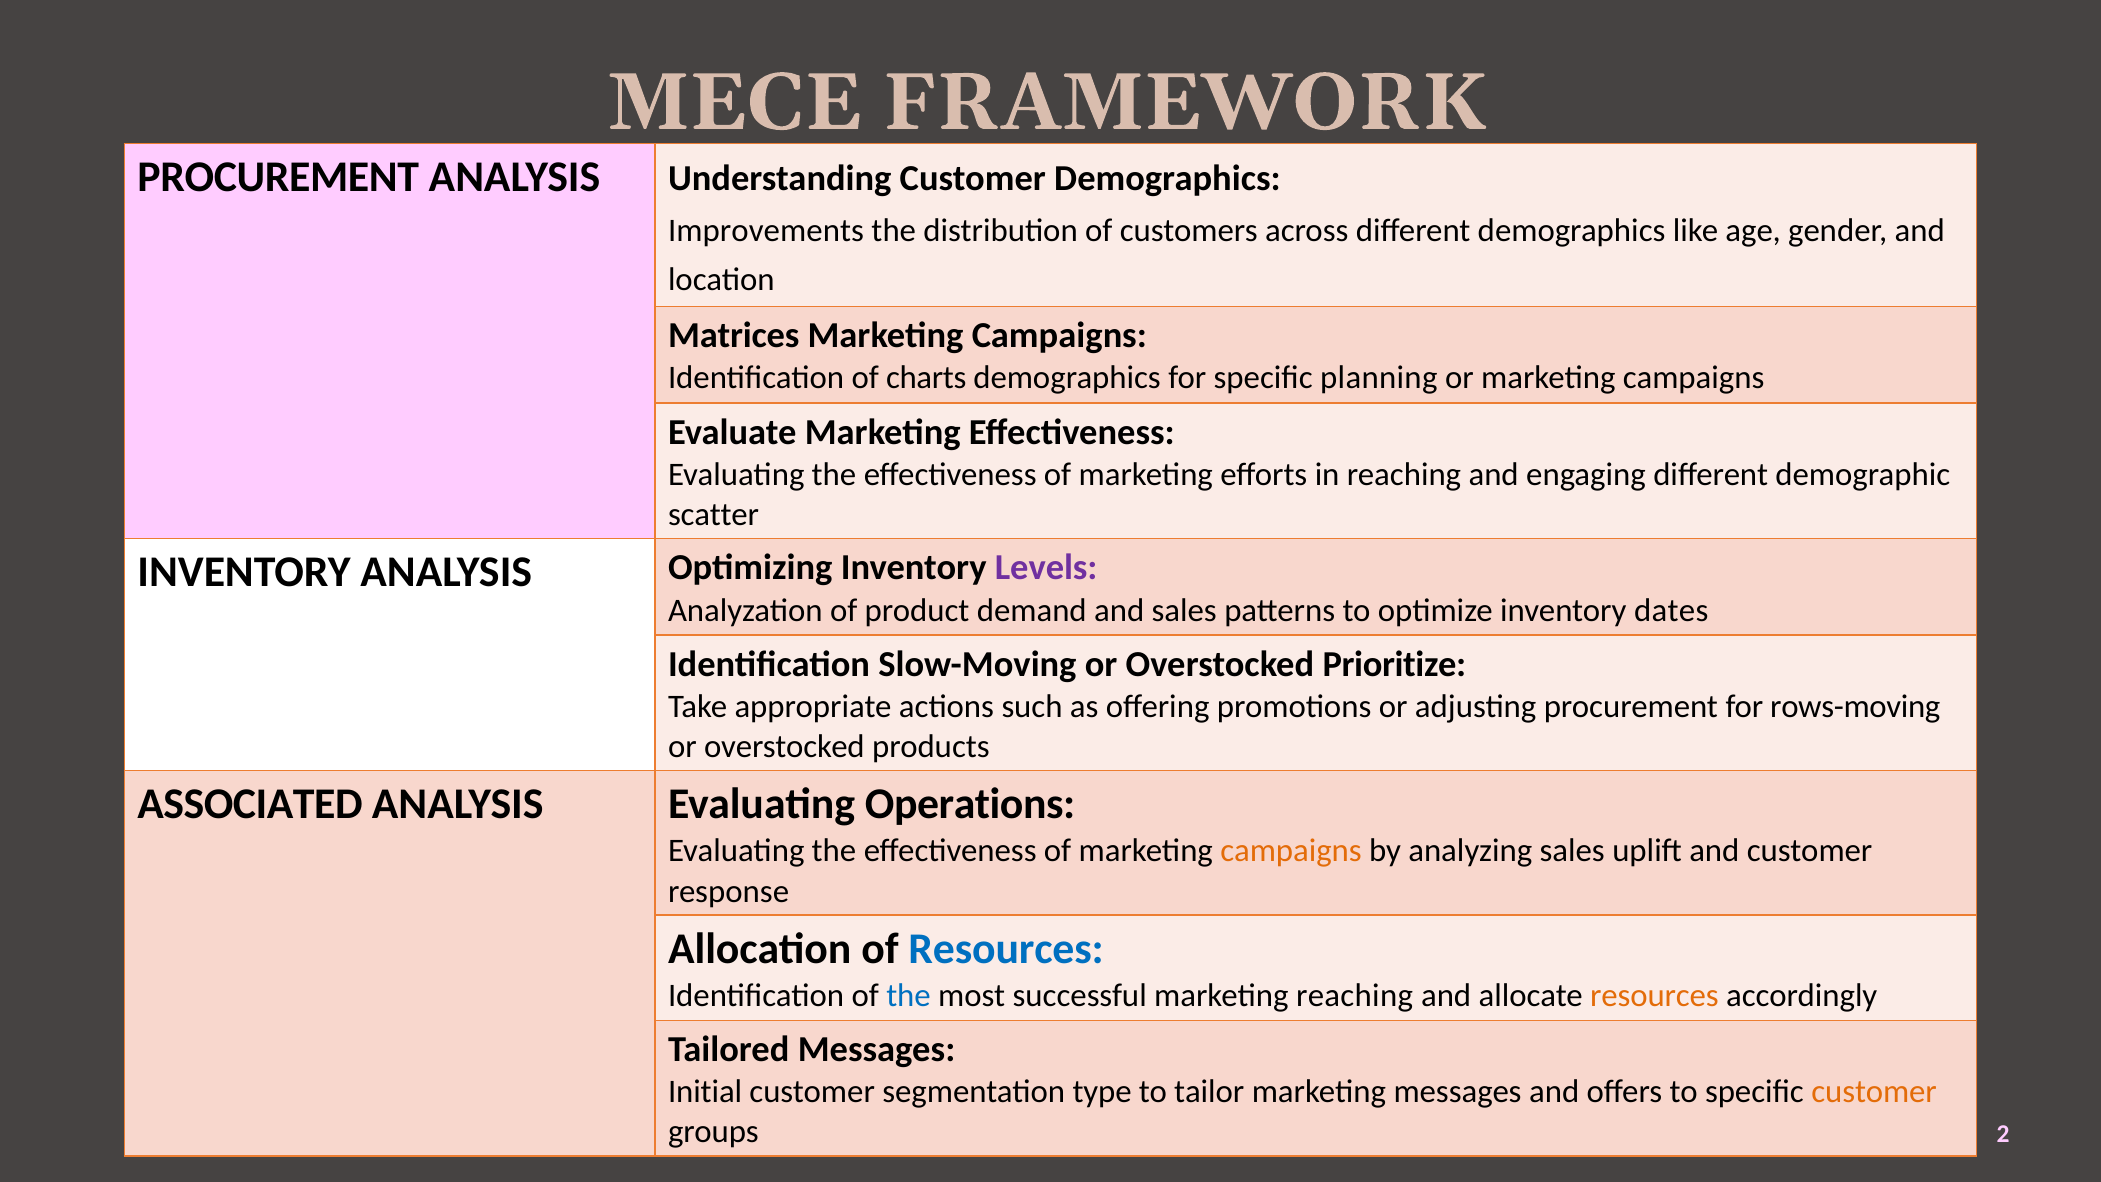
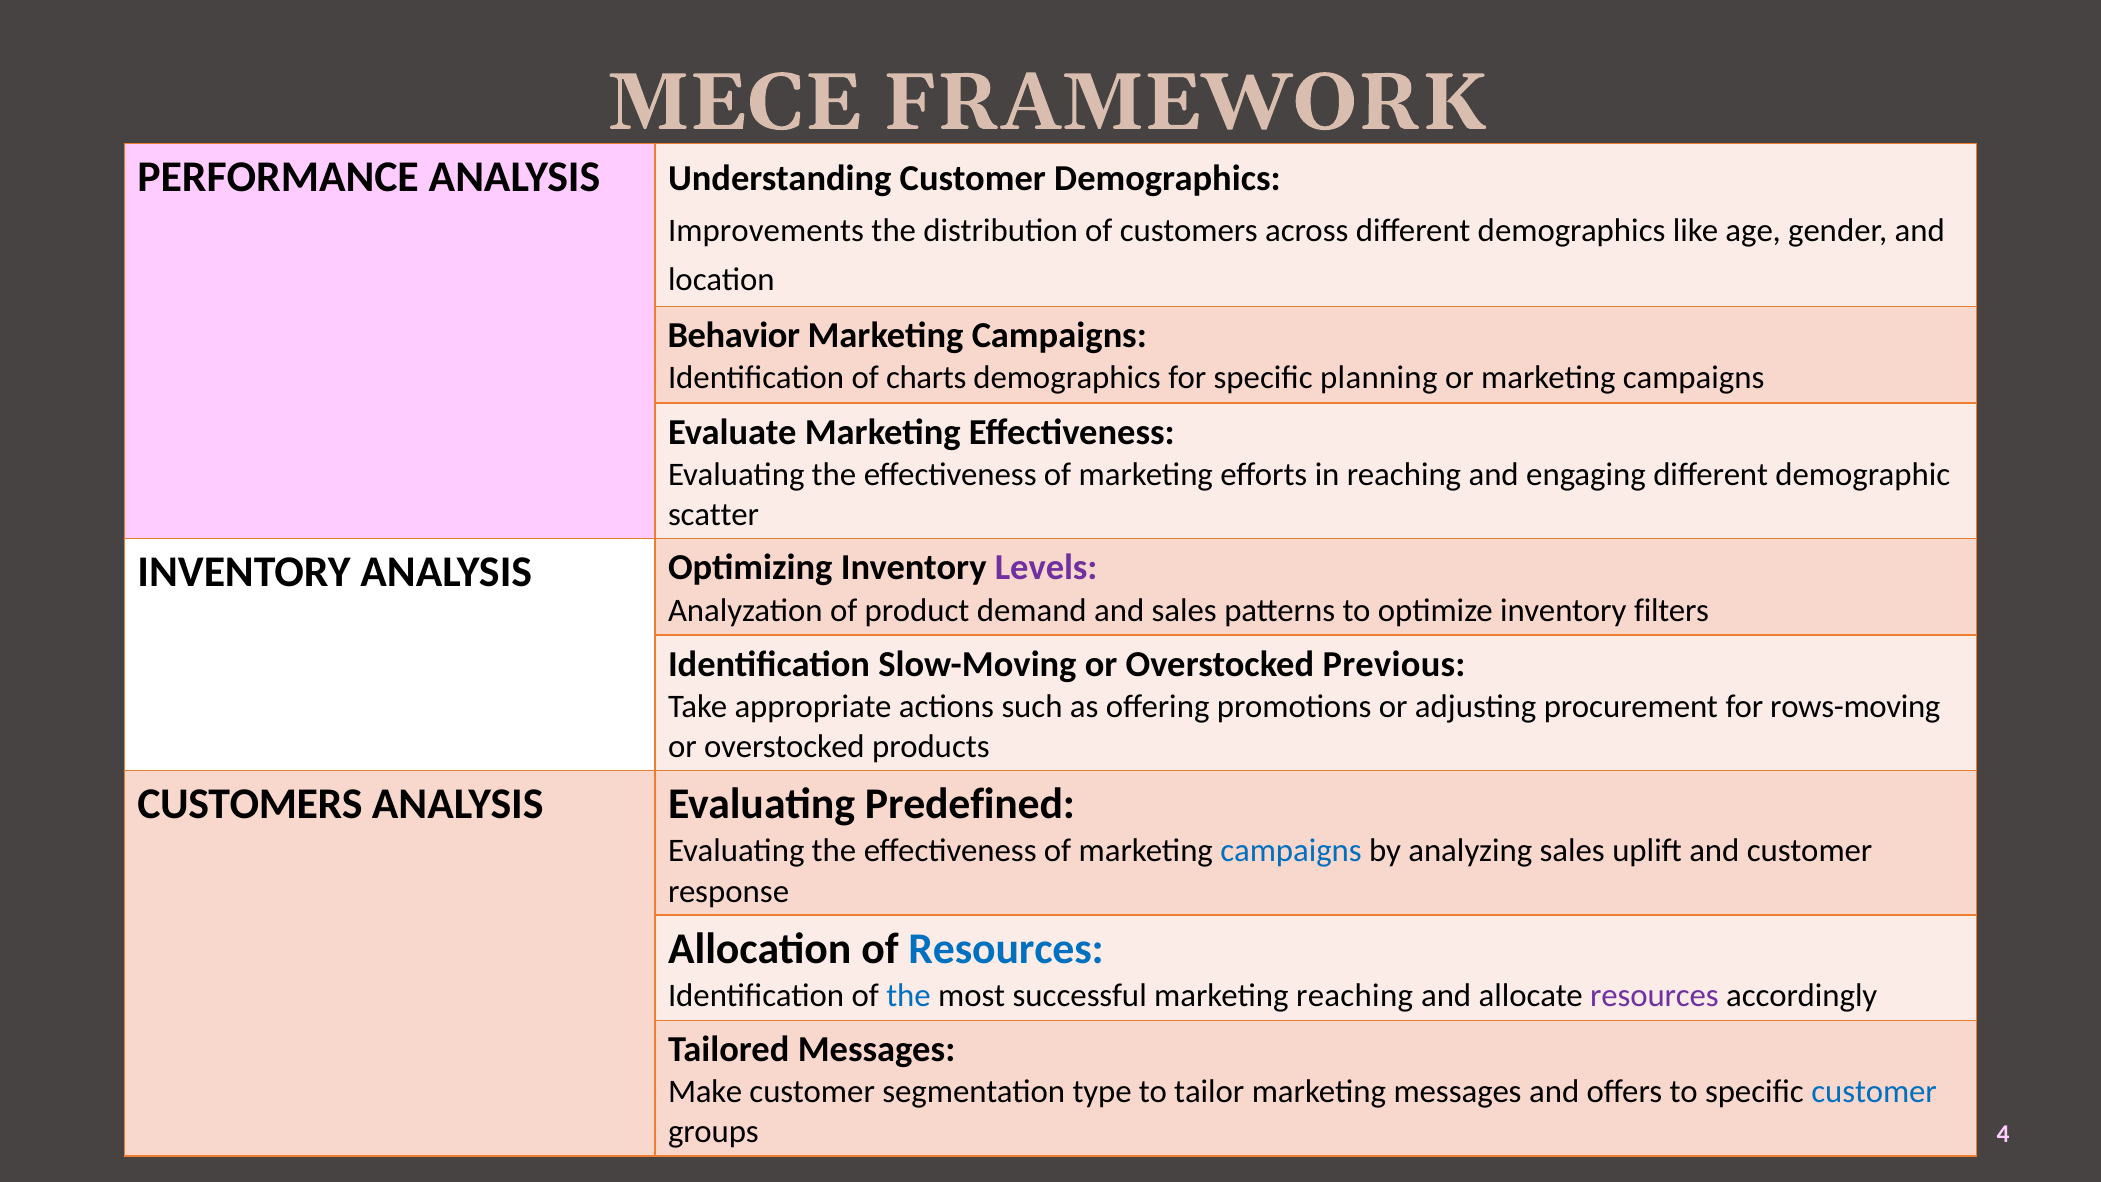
PROCUREMENT at (278, 177): PROCUREMENT -> PERFORMANCE
Matrices: Matrices -> Behavior
dates: dates -> filters
Prioritize: Prioritize -> Previous
ASSOCIATED at (250, 804): ASSOCIATED -> CUSTOMERS
Operations: Operations -> Predefined
campaigns at (1291, 851) colour: orange -> blue
resources at (1654, 995) colour: orange -> purple
Initial: Initial -> Make
customer at (1874, 1092) colour: orange -> blue
2: 2 -> 4
